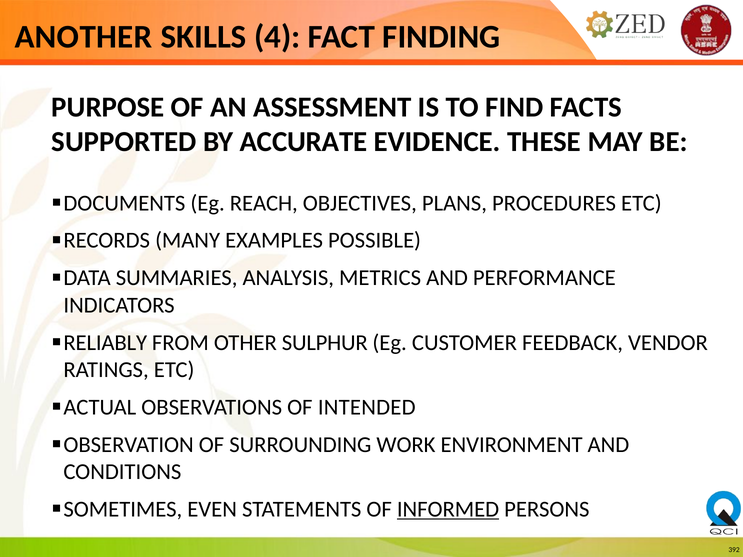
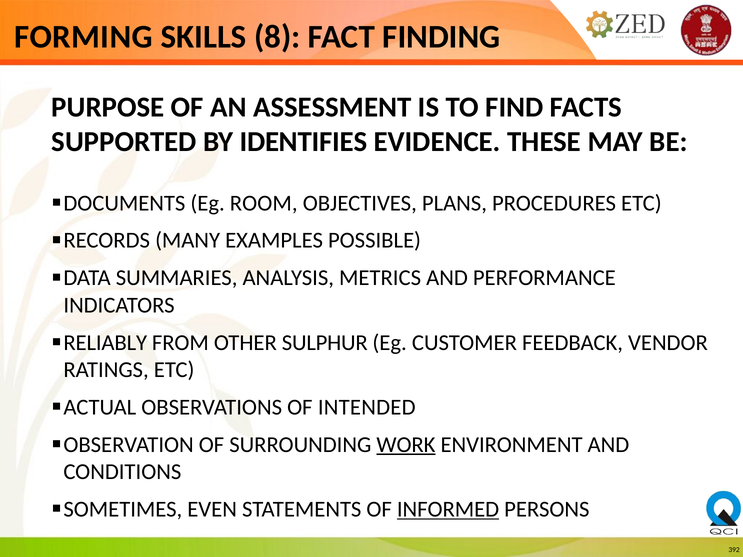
ANOTHER: ANOTHER -> FORMING
4: 4 -> 8
ACCURATE: ACCURATE -> IDENTIFIES
REACH: REACH -> ROOM
WORK underline: none -> present
